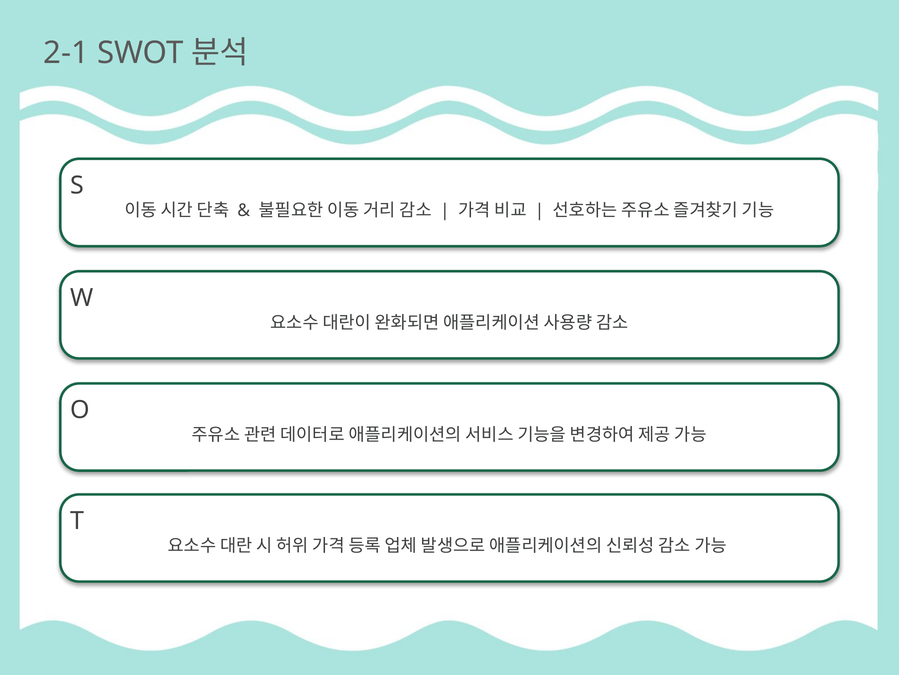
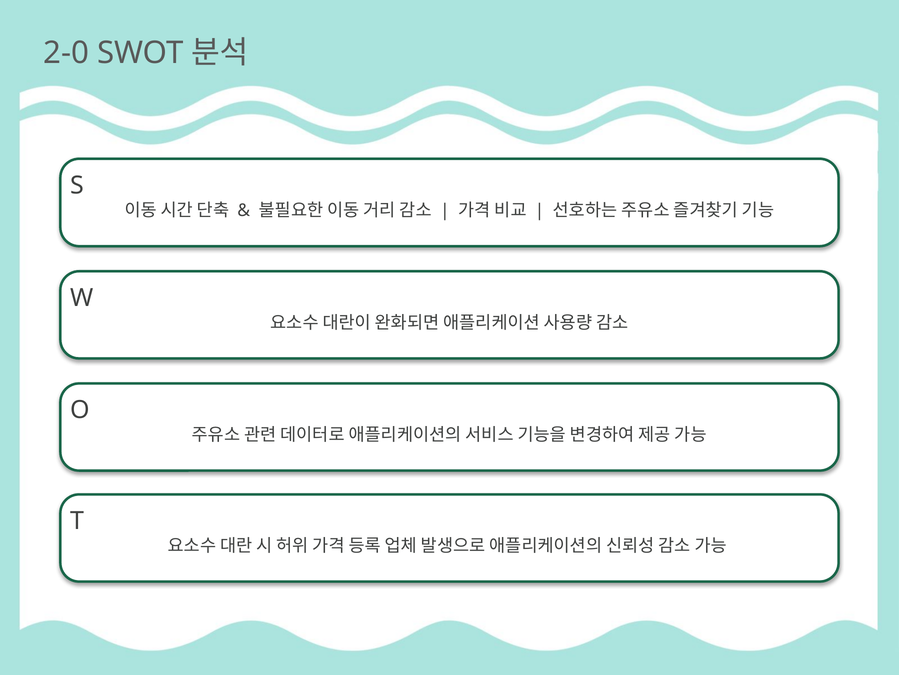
2-1: 2-1 -> 2-0
